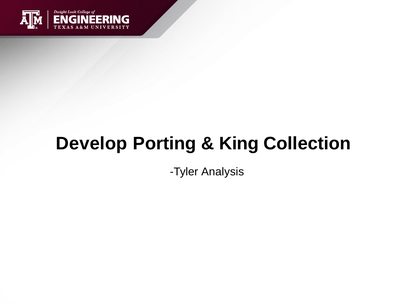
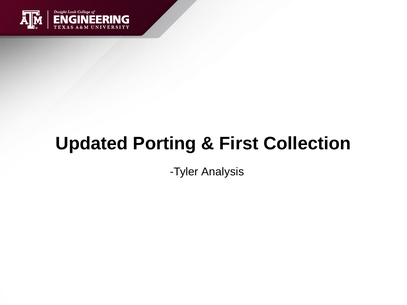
Develop: Develop -> Updated
King: King -> First
